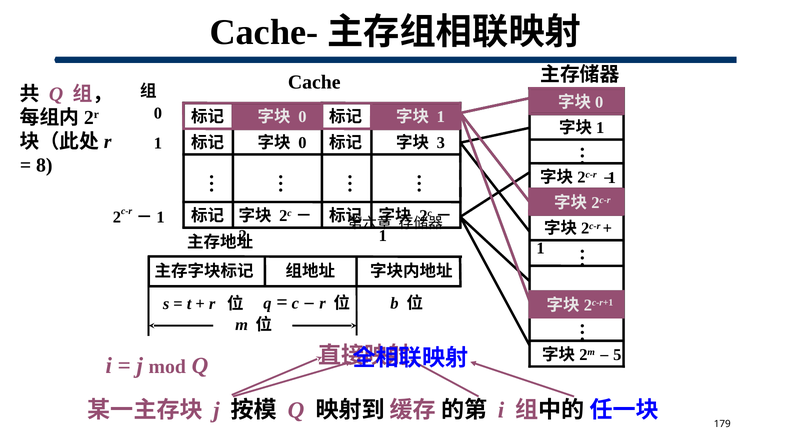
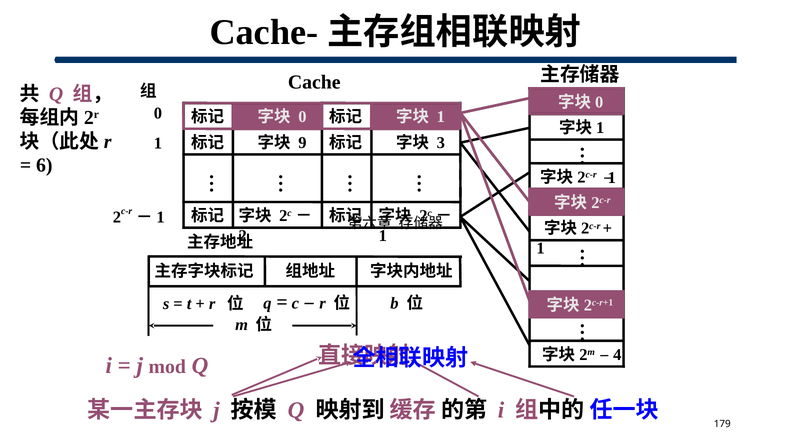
0 at (302, 143): 0 -> 9
8: 8 -> 6
5: 5 -> 4
